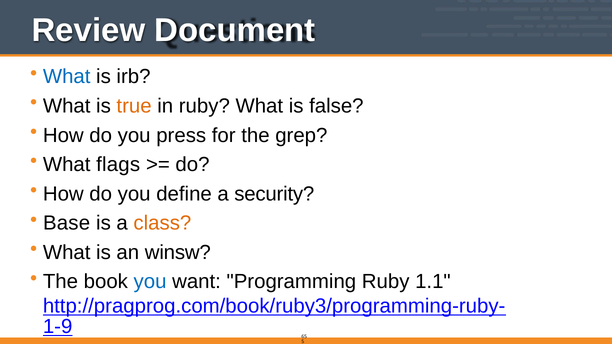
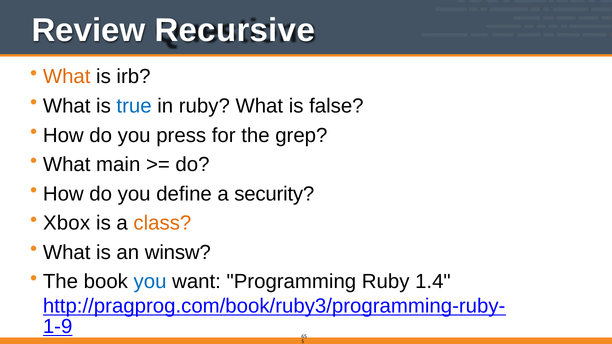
Document: Document -> Recursive
What at (67, 77) colour: blue -> orange
true colour: orange -> blue
flags: flags -> main
Base: Base -> Xbox
1.1: 1.1 -> 1.4
